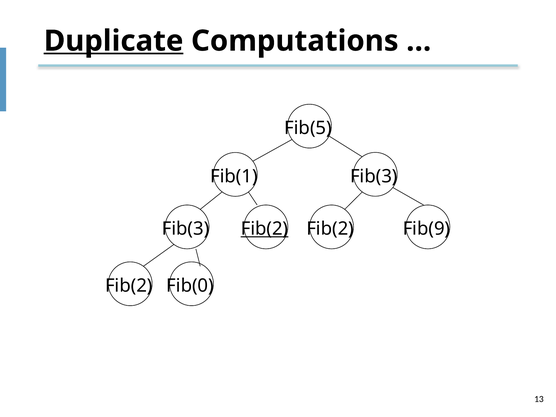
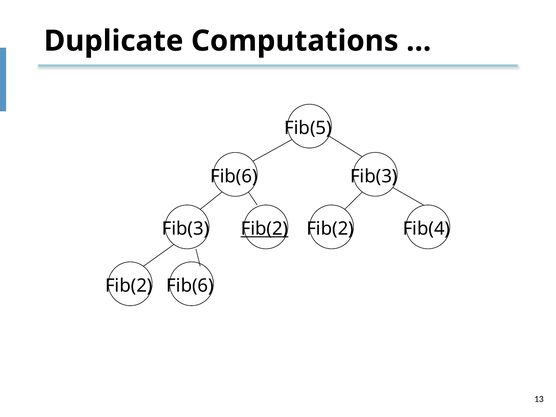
Duplicate underline: present -> none
Fib(1 at (234, 176): Fib(1 -> Fib(6
Fib(9: Fib(9 -> Fib(4
Fib(2 Fib(0: Fib(0 -> Fib(6
